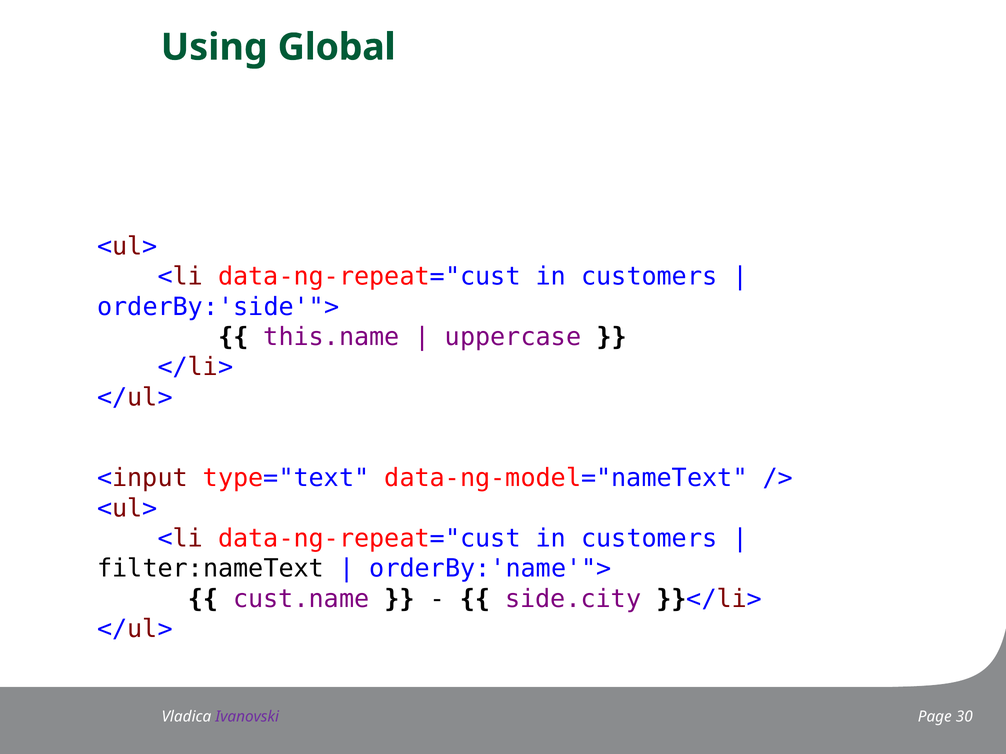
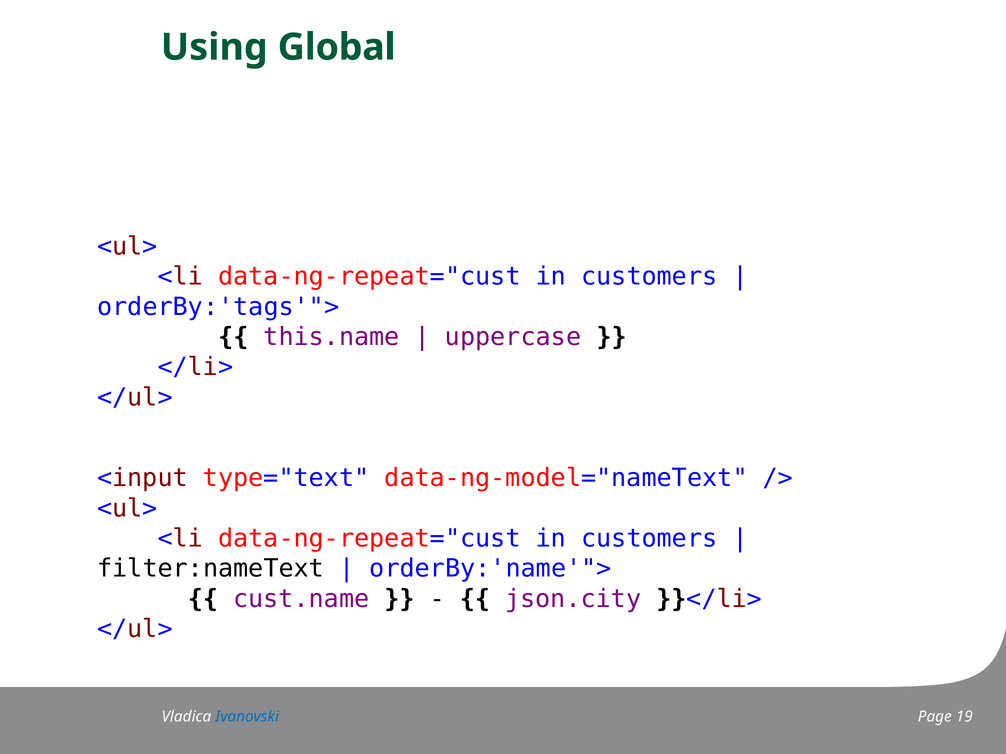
orderBy:'side'">: orderBy:'side'"> -> orderBy:'tags'">
side.city: side.city -> json.city
Ivanovski colour: purple -> blue
30: 30 -> 19
